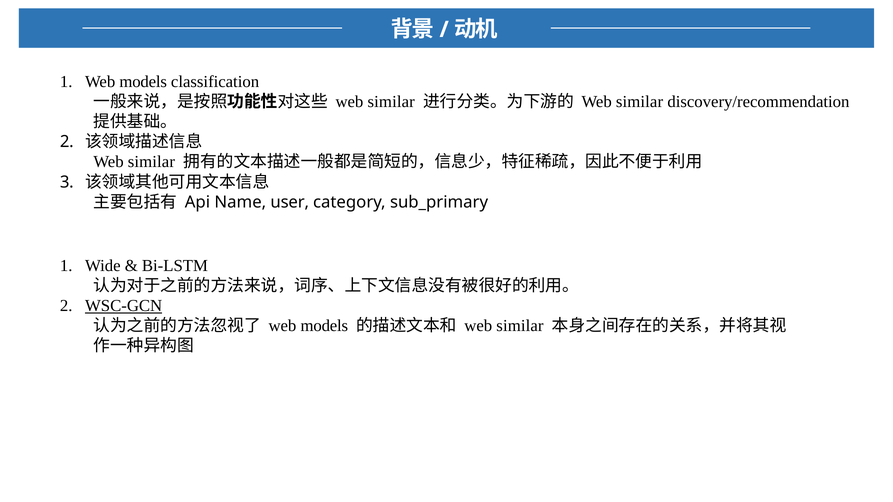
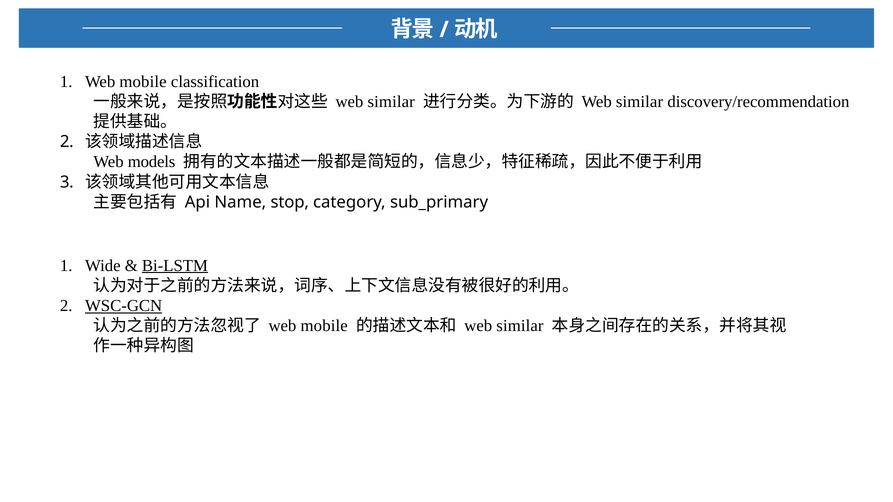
models at (143, 82): models -> mobile
similar at (151, 162): similar -> models
user: user -> stop
Bi-LSTM underline: none -> present
models at (324, 326): models -> mobile
